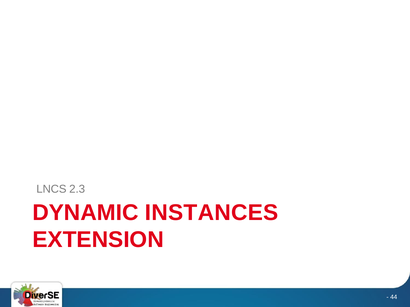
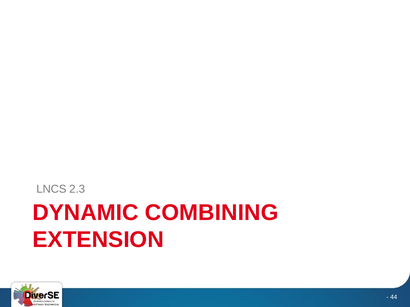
INSTANCES: INSTANCES -> COMBINING
